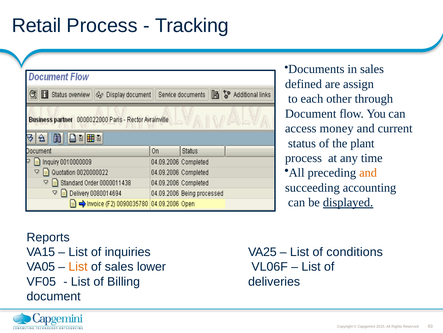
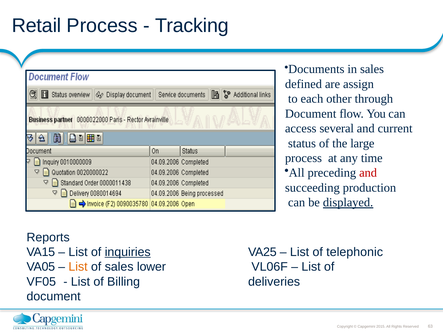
money: money -> several
plant: plant -> large
and at (368, 173) colour: orange -> red
accounting: accounting -> production
inquiries underline: none -> present
conditions: conditions -> telephonic
